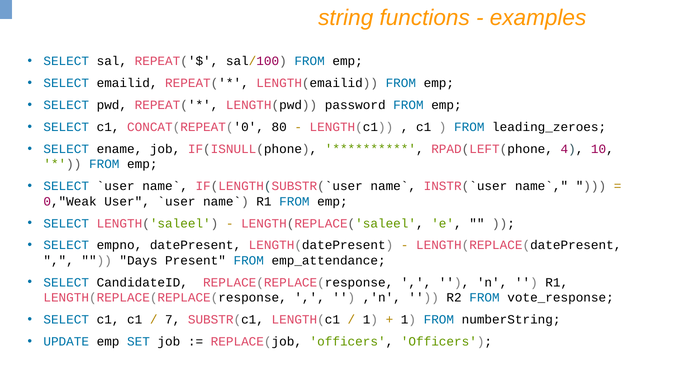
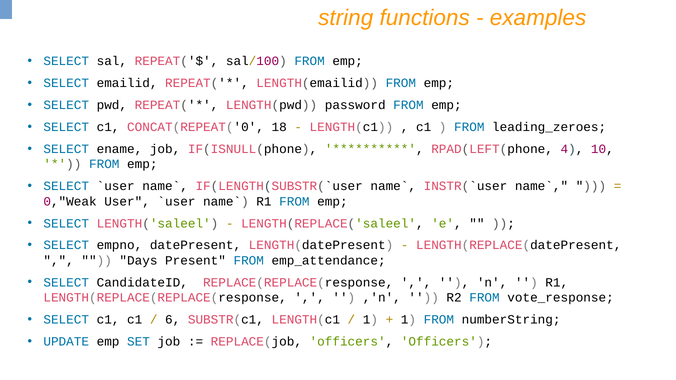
80: 80 -> 18
7: 7 -> 6
